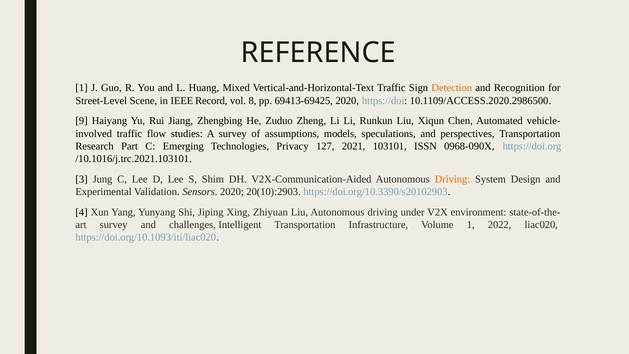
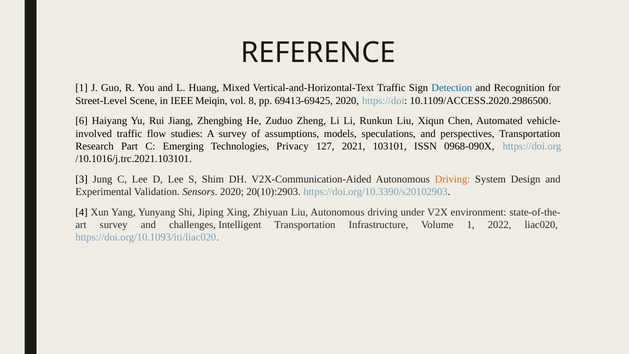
Detection colour: orange -> blue
Record: Record -> Meiqin
9: 9 -> 6
